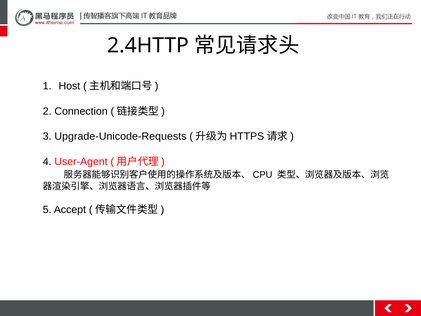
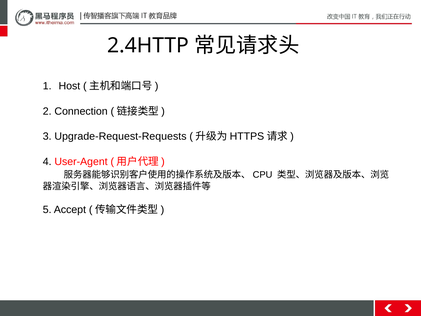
Upgrade-Unicode-Requests: Upgrade-Unicode-Requests -> Upgrade-Request-Requests
